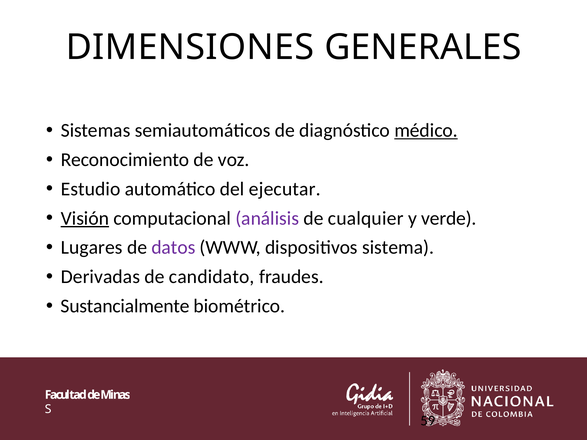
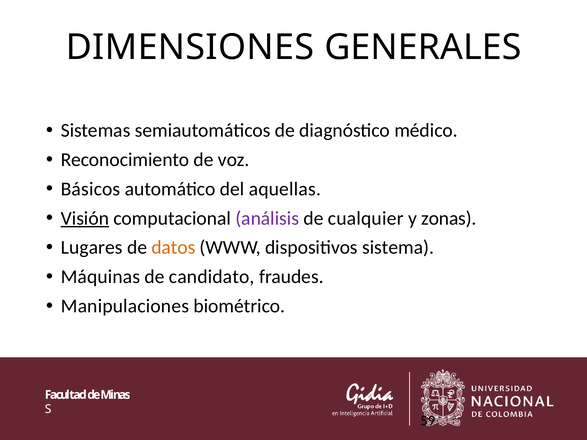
médico underline: present -> none
Estudio: Estudio -> Básicos
ejecutar: ejecutar -> aquellas
verde: verde -> zonas
datos colour: purple -> orange
Derivadas: Derivadas -> Máquinas
Sustancialmente: Sustancialmente -> Manipulaciones
